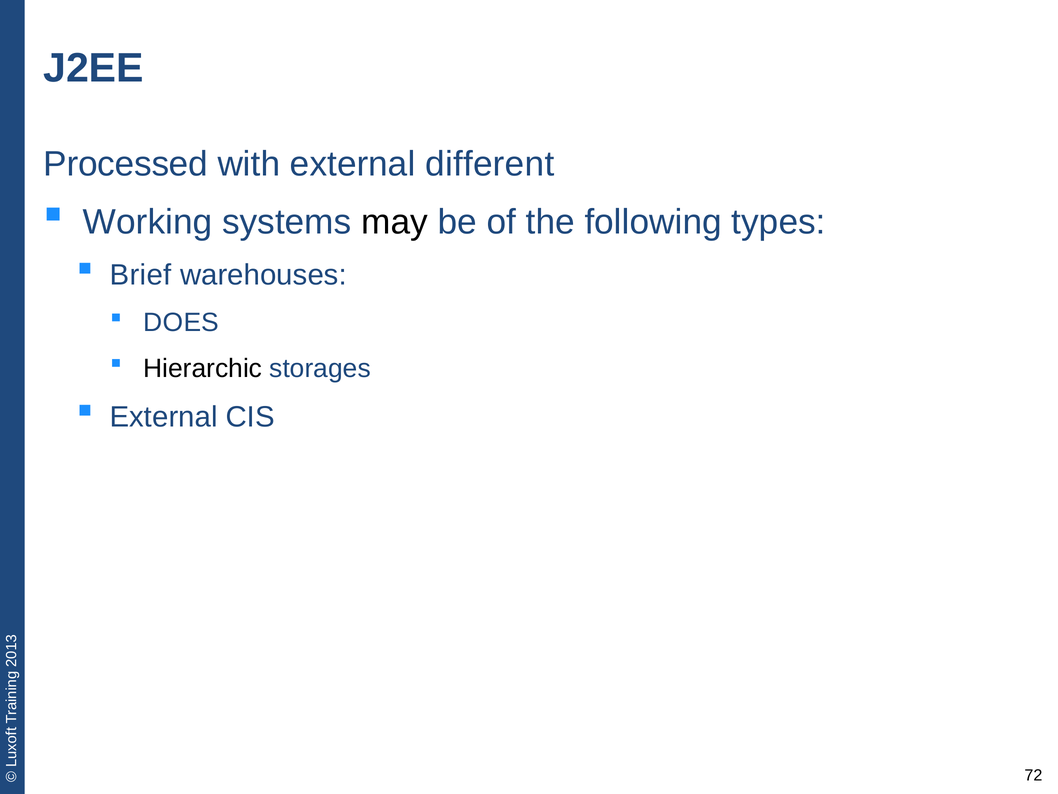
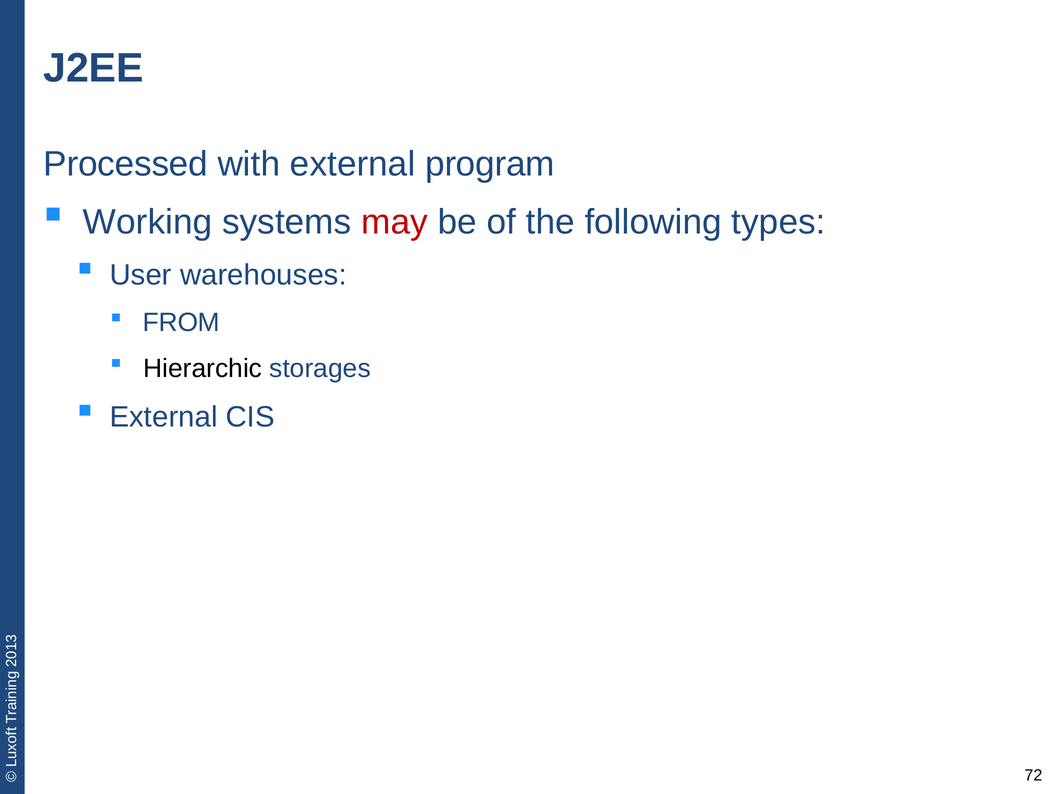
different: different -> program
may colour: black -> red
Brief: Brief -> User
DOES: DOES -> FROM
